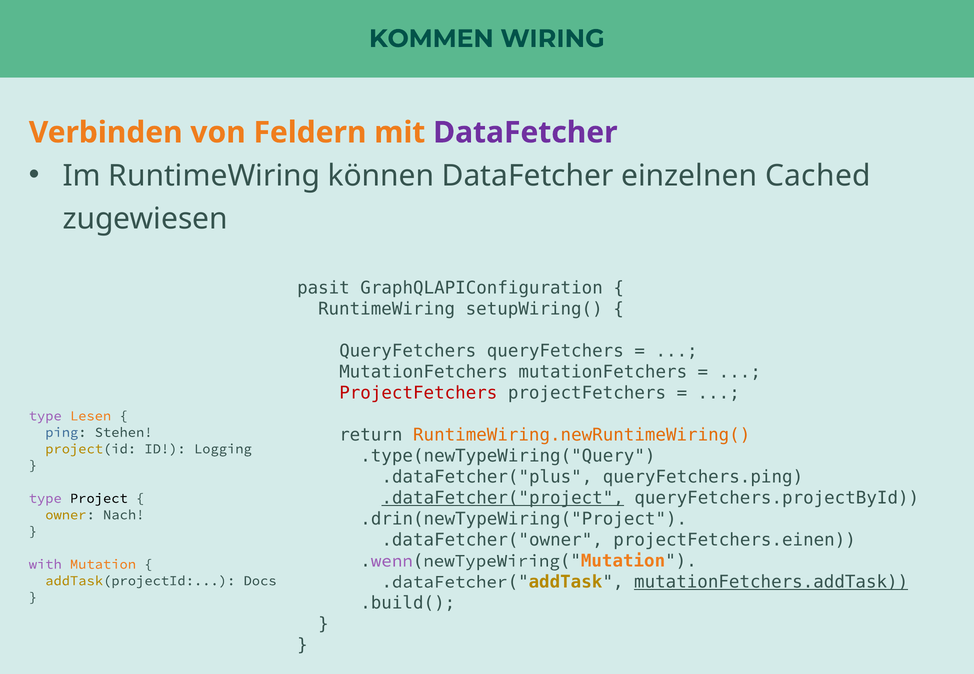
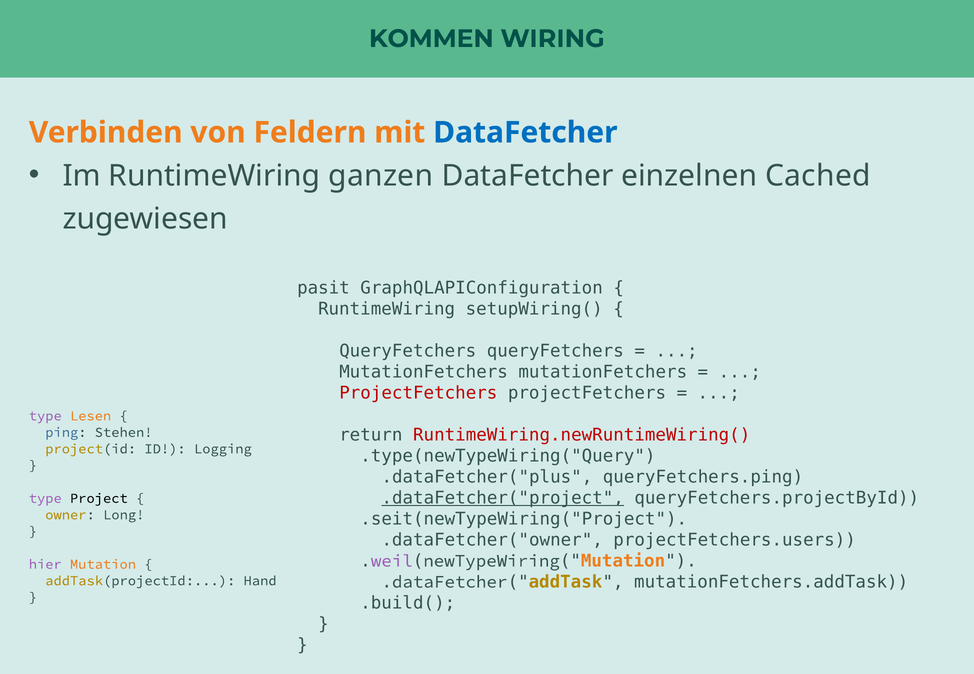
DataFetcher at (525, 133) colour: purple -> blue
können: können -> ganzen
RuntimeWiring.newRuntimeWiring( colour: orange -> red
.drin(newTypeWiring("Project: .drin(newTypeWiring("Project -> .seit(newTypeWiring("Project
Nach: Nach -> Long
projectFetchers.einen: projectFetchers.einen -> projectFetchers.users
wenn: wenn -> weil
with: with -> hier
mutationFetchers.addTask underline: present -> none
Docs: Docs -> Hand
